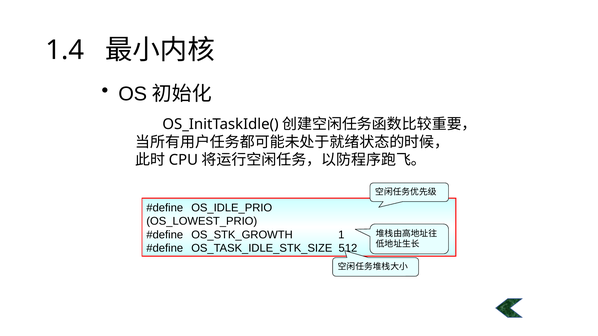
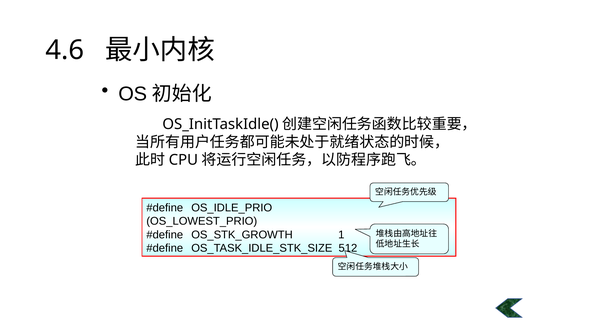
1.4: 1.4 -> 4.6
